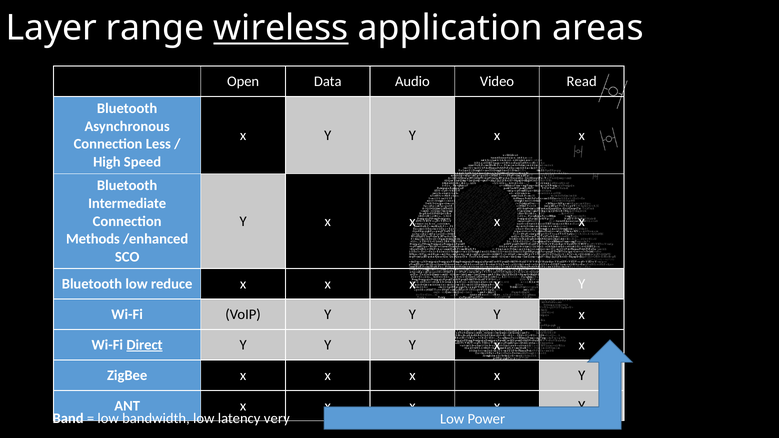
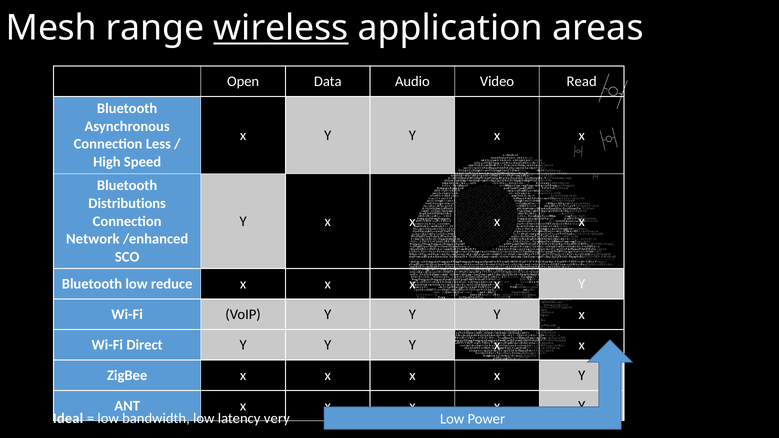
Layer: Layer -> Mesh
Intermediate: Intermediate -> Distributions
Methods: Methods -> Network
Direct underline: present -> none
Band: Band -> Ideal
